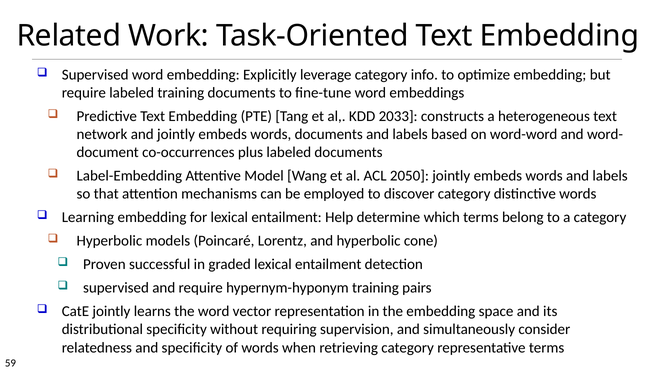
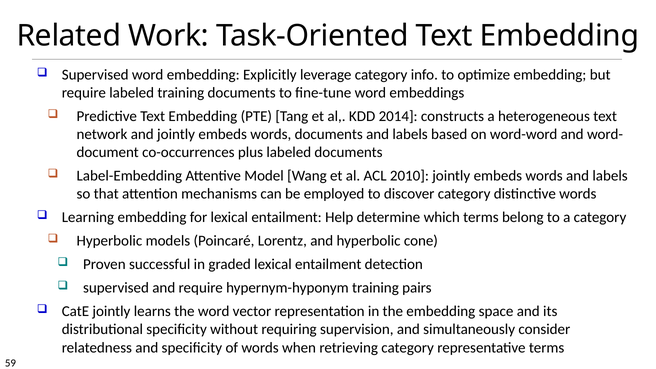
2033: 2033 -> 2014
2050: 2050 -> 2010
